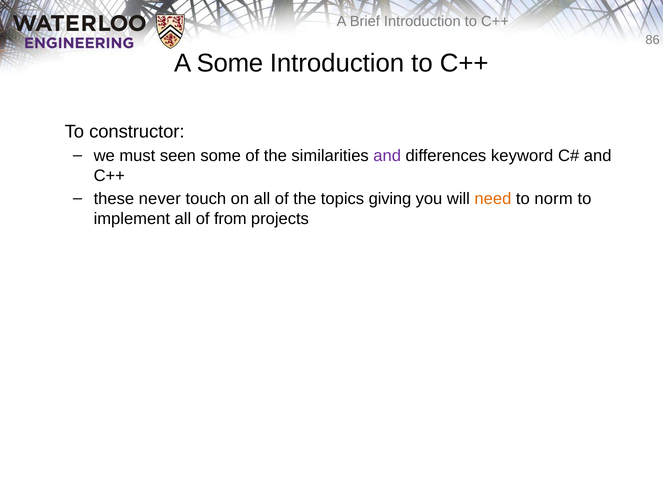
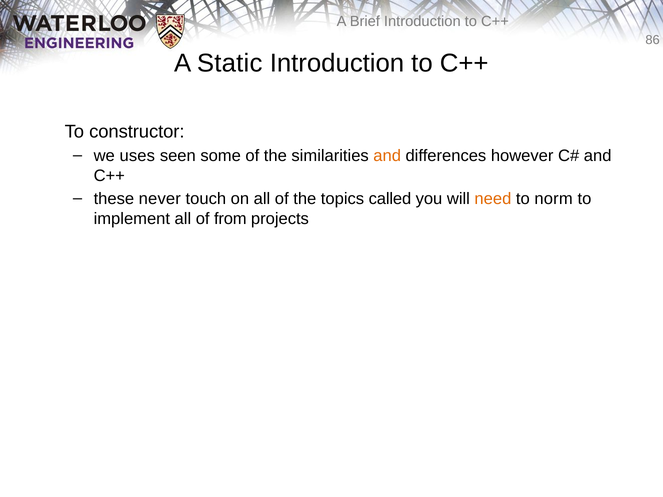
A Some: Some -> Static
must: must -> uses
and at (387, 156) colour: purple -> orange
keyword: keyword -> however
giving: giving -> called
